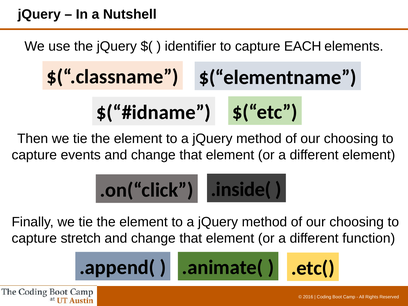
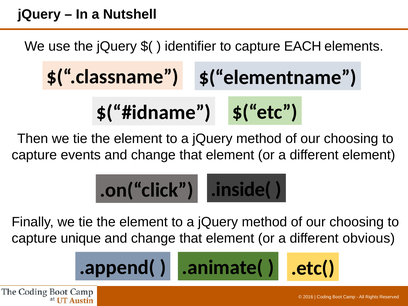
stretch: stretch -> unique
function: function -> obvious
